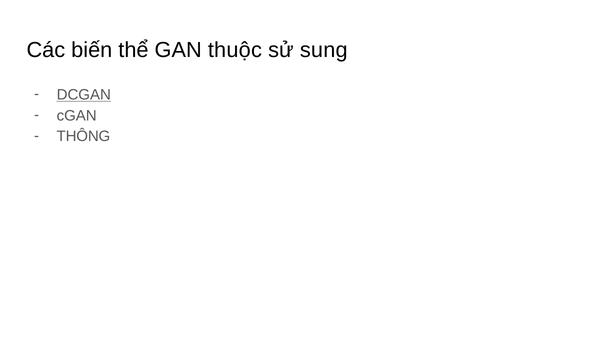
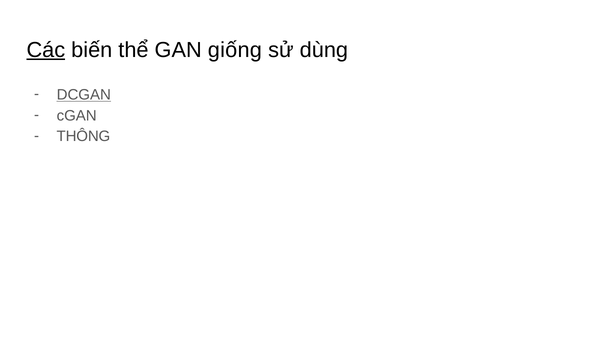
Các underline: none -> present
thuộc: thuộc -> giống
sung: sung -> dùng
